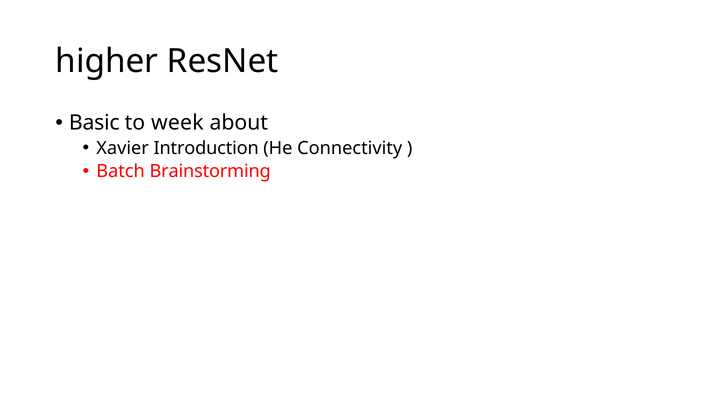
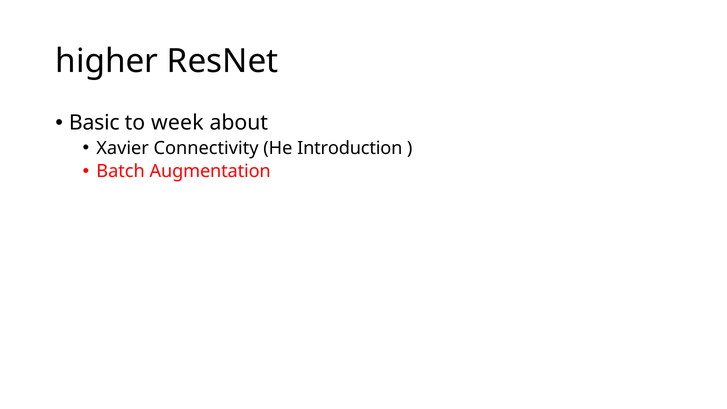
Introduction: Introduction -> Connectivity
Connectivity: Connectivity -> Introduction
Brainstorming: Brainstorming -> Augmentation
